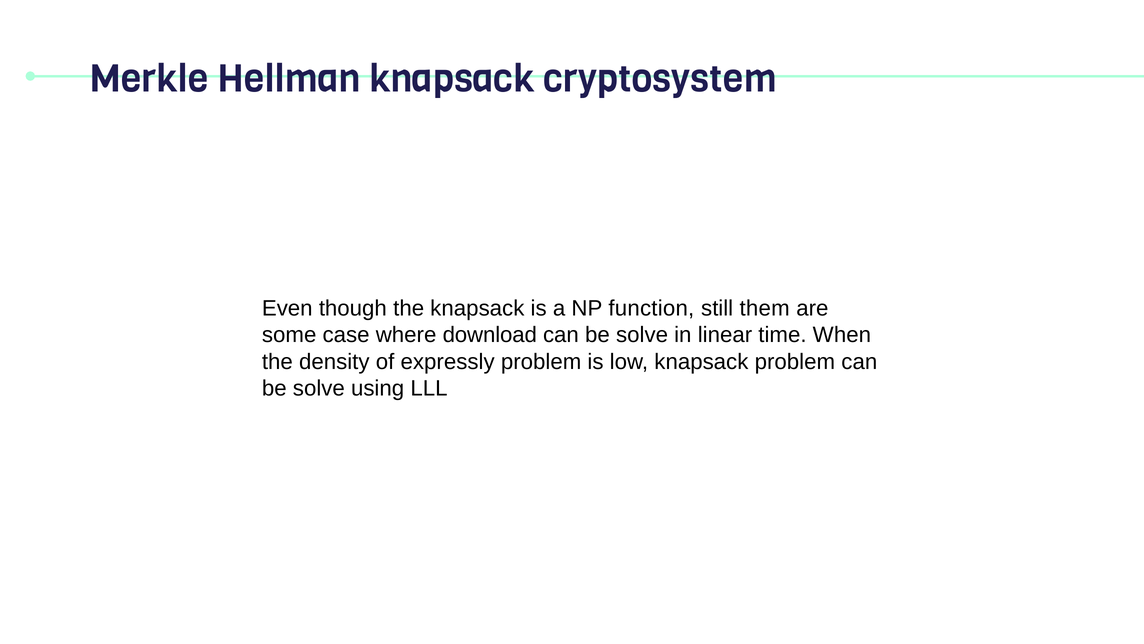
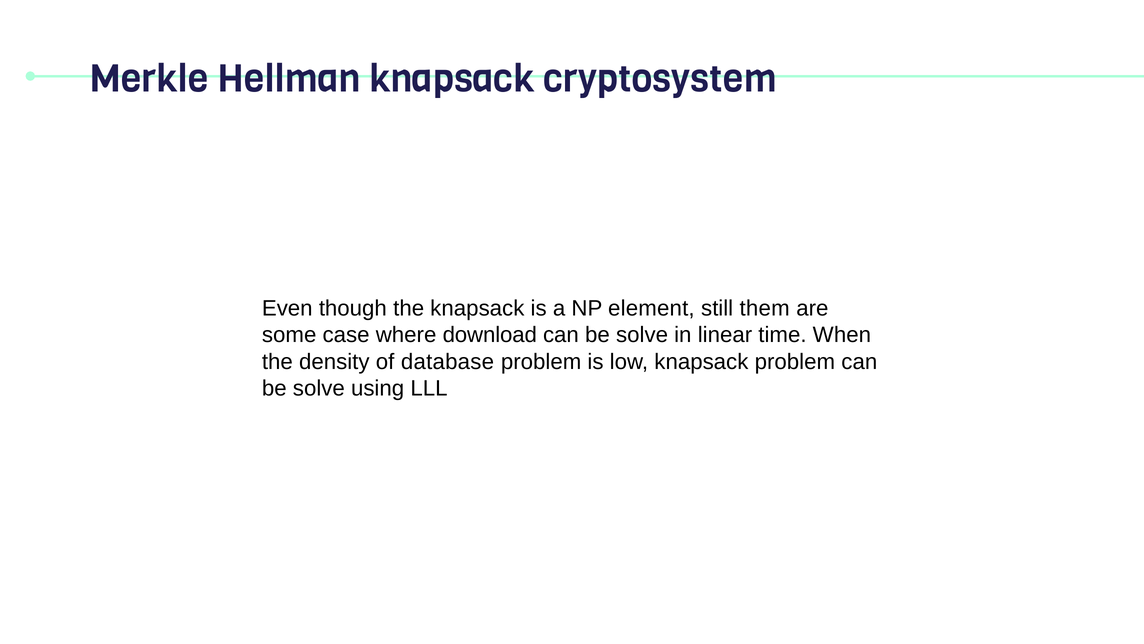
function: function -> element
expressly: expressly -> database
